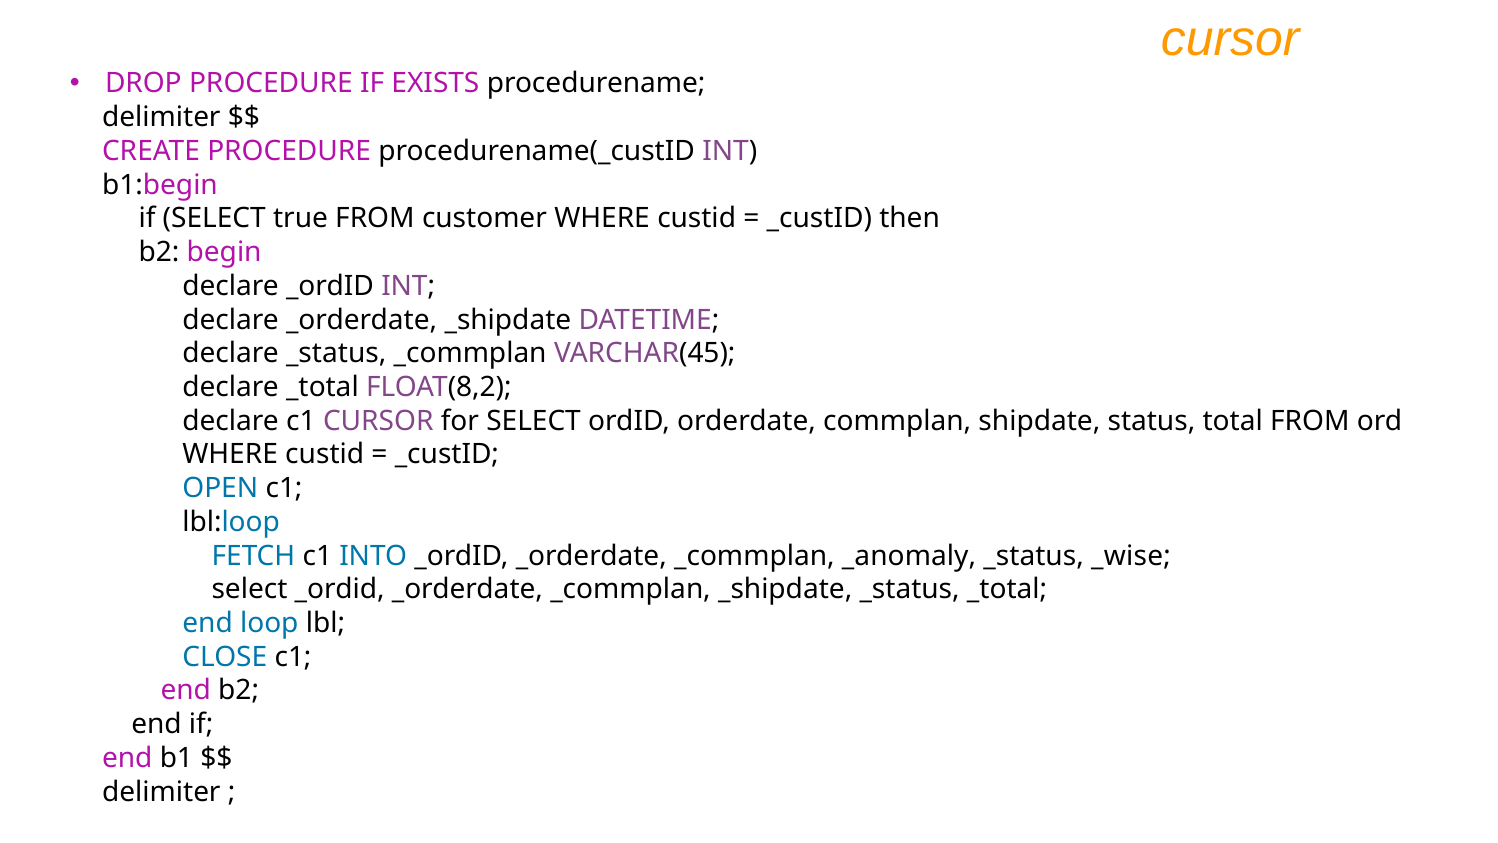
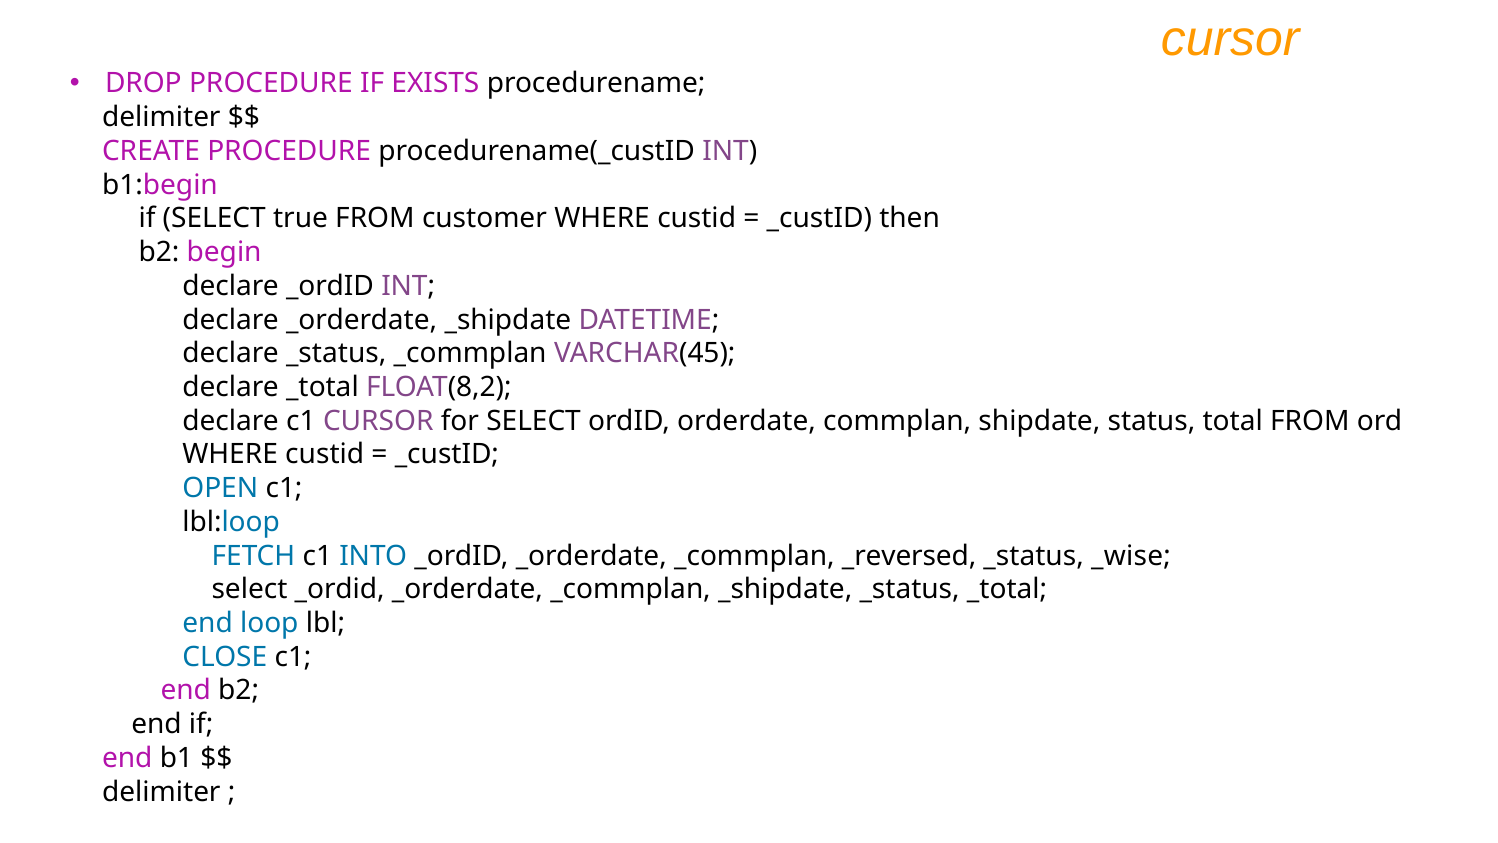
_anomaly: _anomaly -> _reversed
